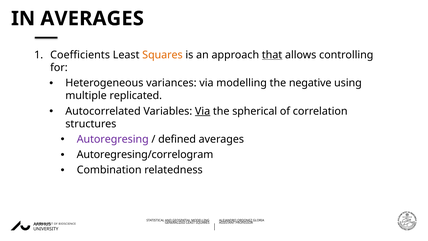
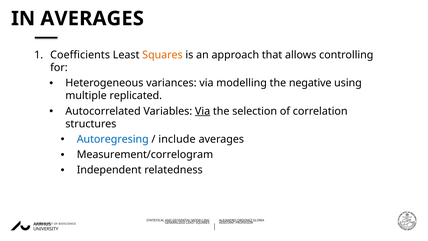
that underline: present -> none
spherical: spherical -> selection
Autoregresing colour: purple -> blue
defined: defined -> include
Autoregresing/correlogram: Autoregresing/correlogram -> Measurement/correlogram
Combination: Combination -> Independent
